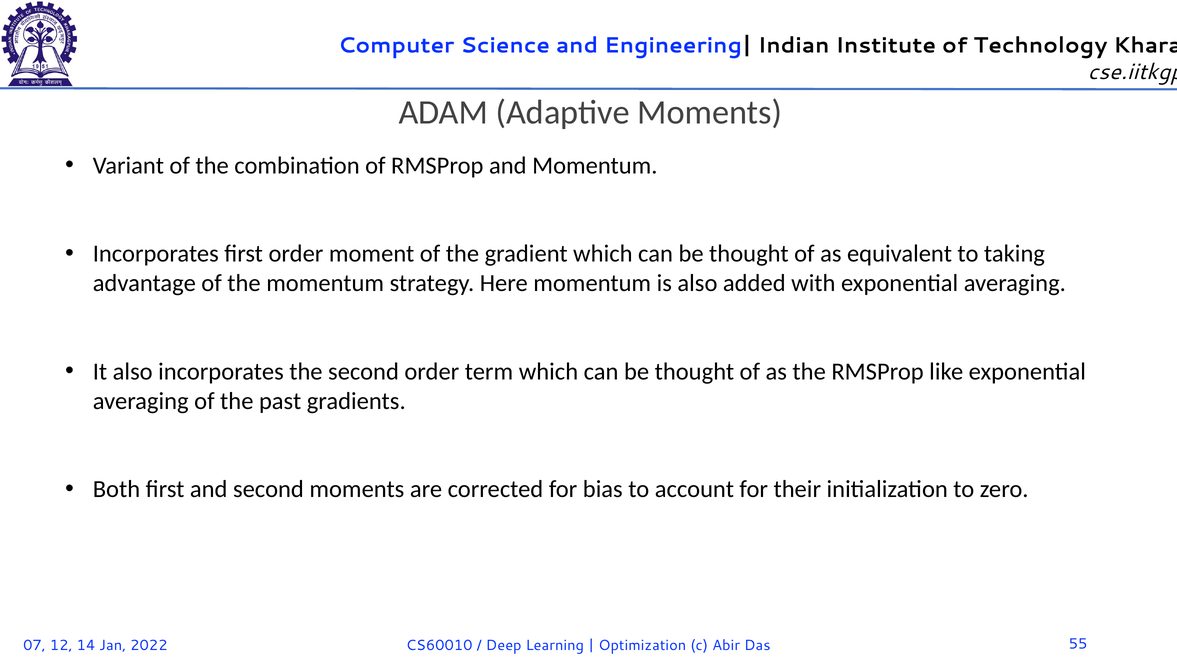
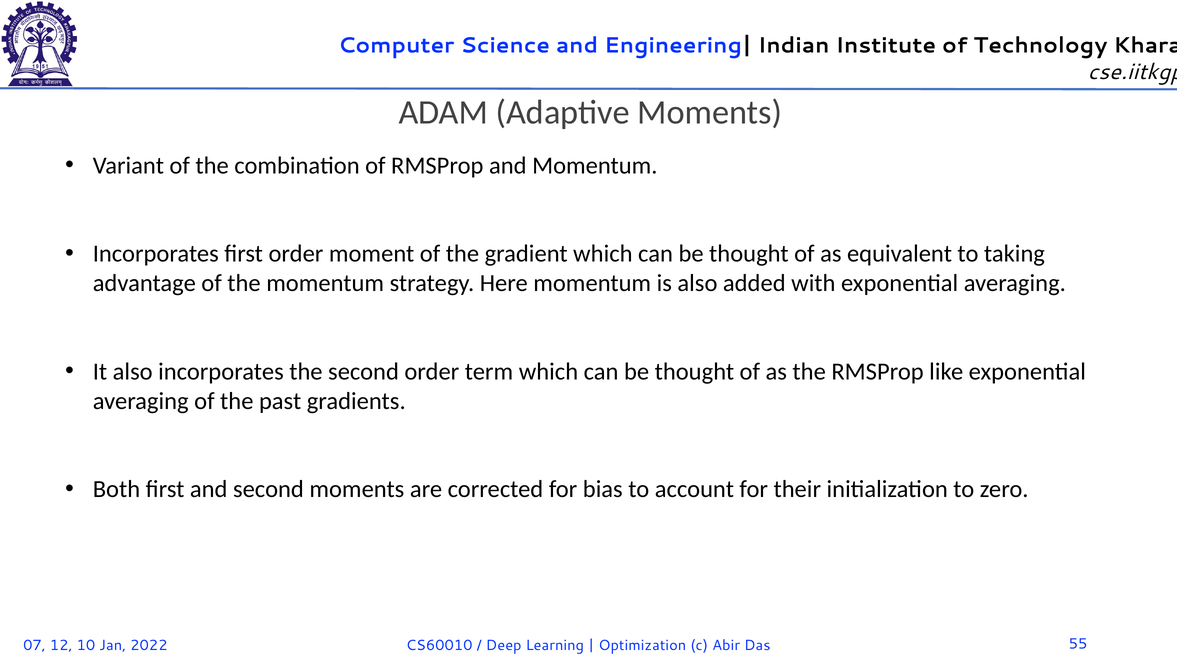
14: 14 -> 10
